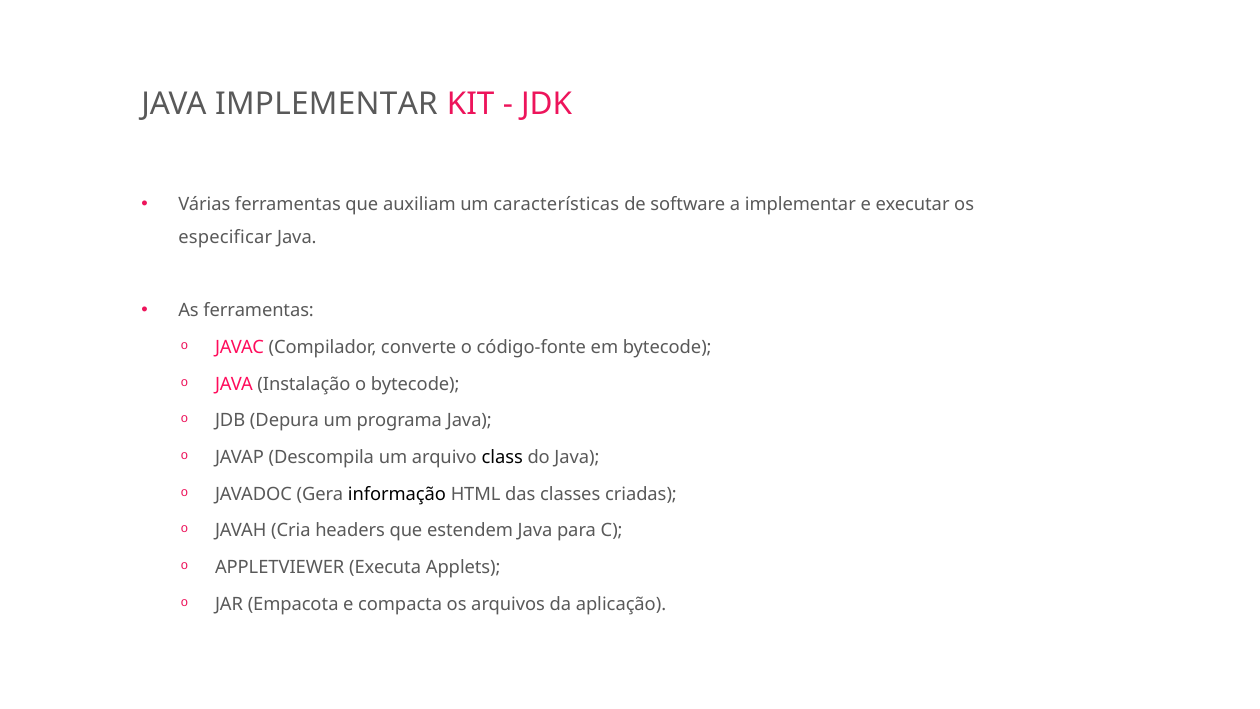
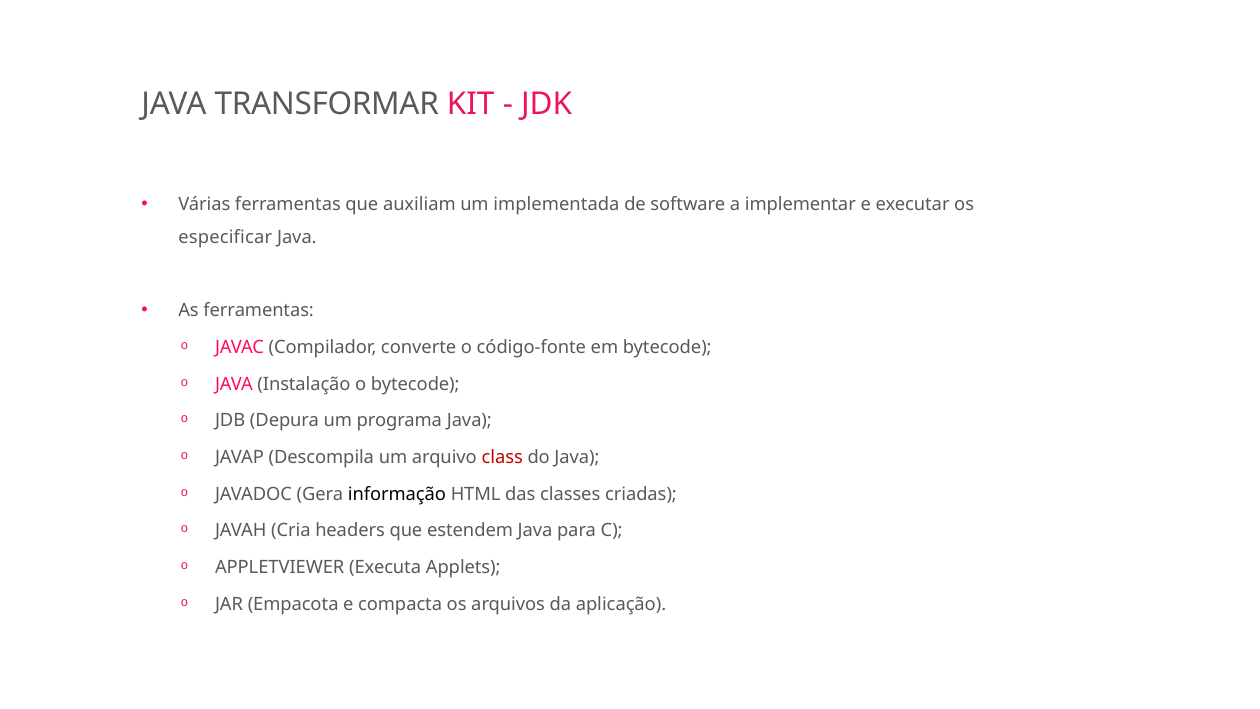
JAVA IMPLEMENTAR: IMPLEMENTAR -> TRANSFORMAR
características: características -> implementada
class colour: black -> red
